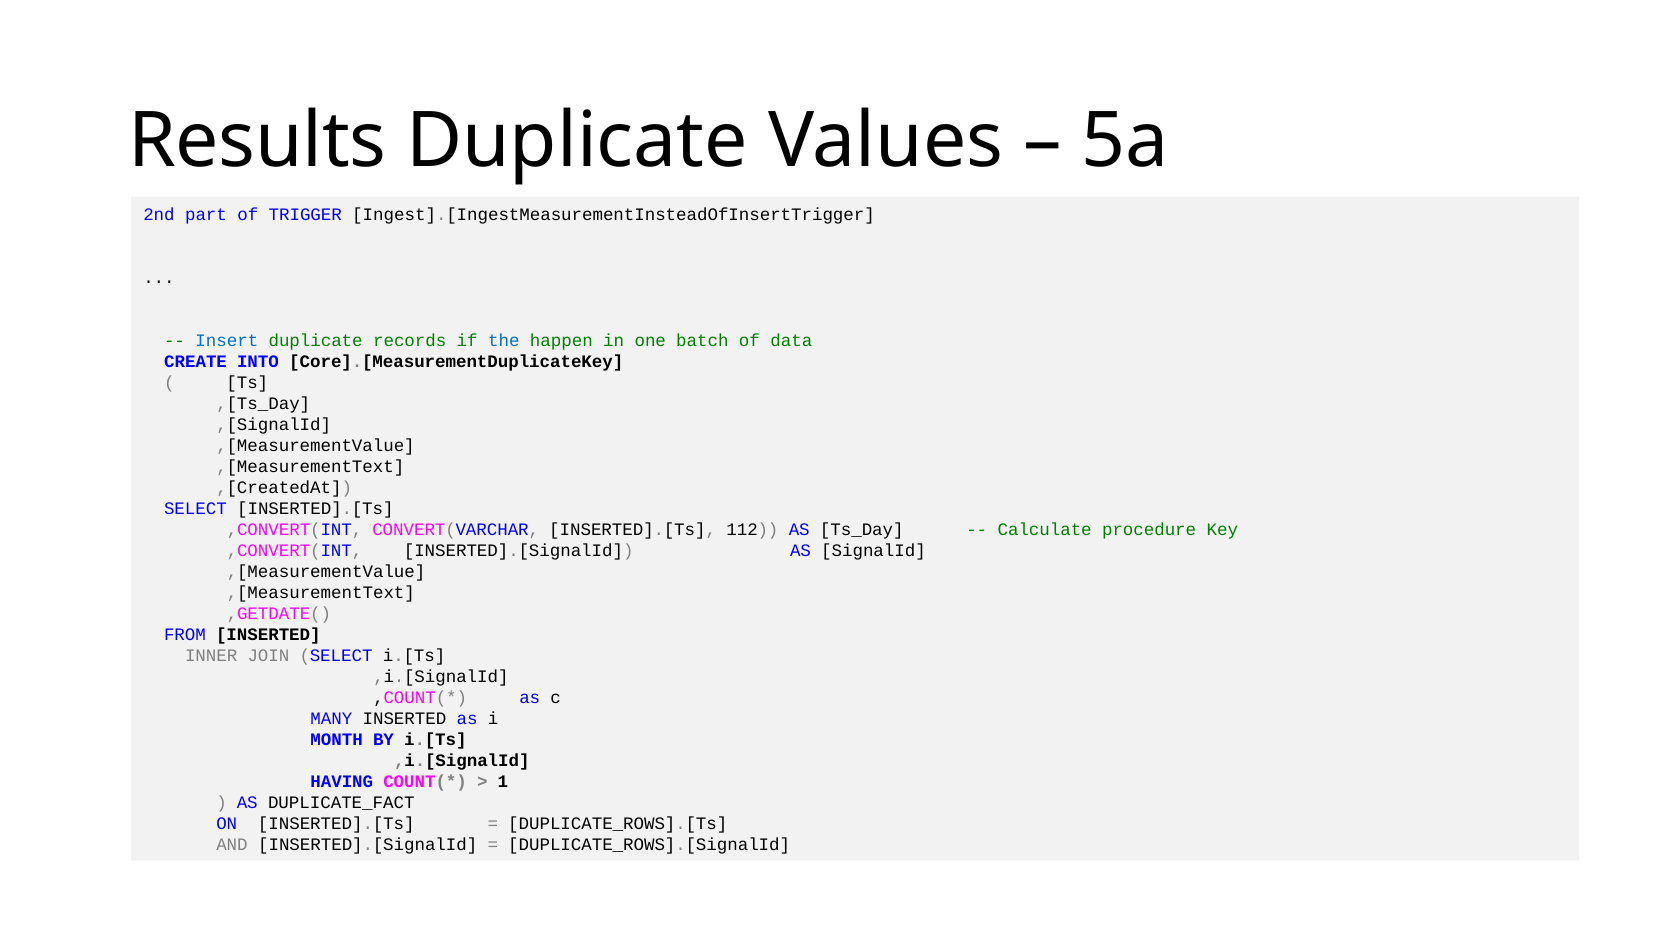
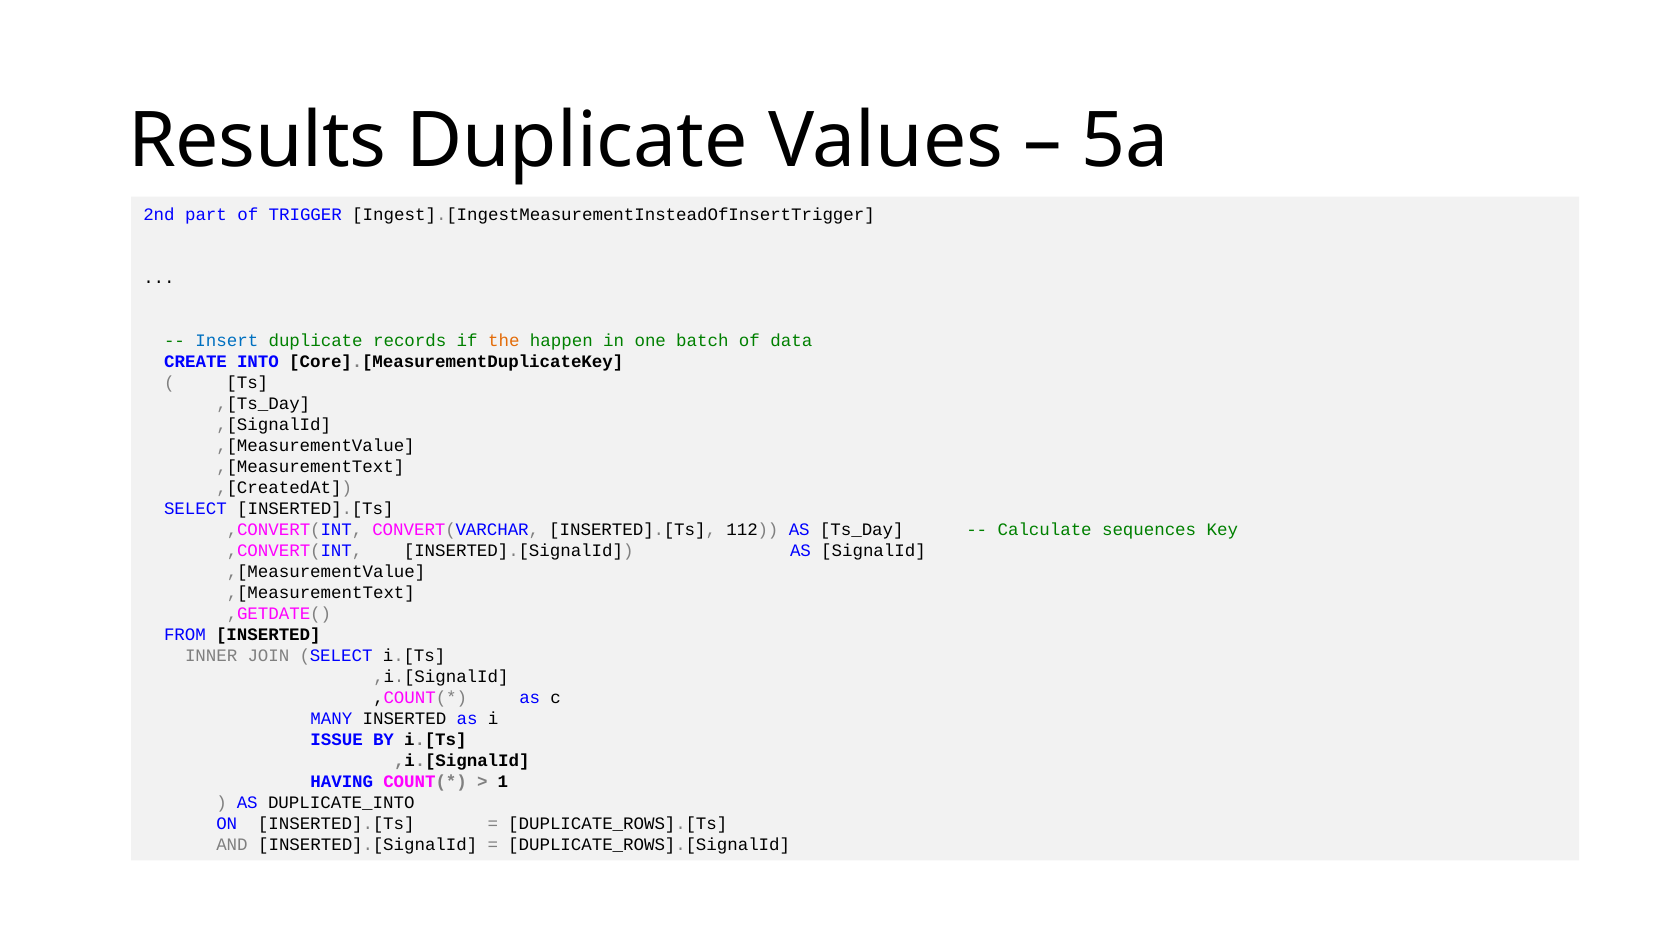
the colour: blue -> orange
procedure: procedure -> sequences
MONTH: MONTH -> ISSUE
DUPLICATE_FACT: DUPLICATE_FACT -> DUPLICATE_INTO
